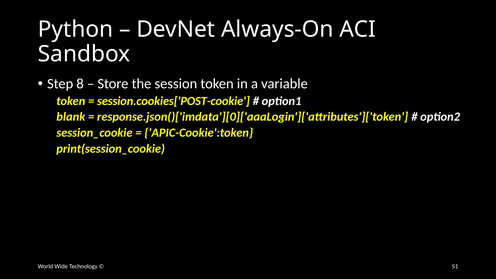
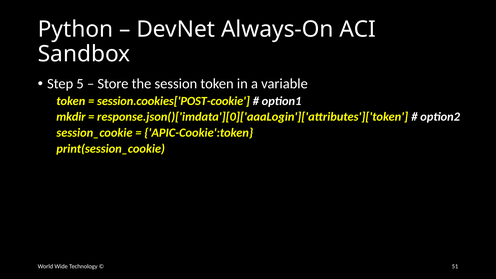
8: 8 -> 5
blank: blank -> mkdir
